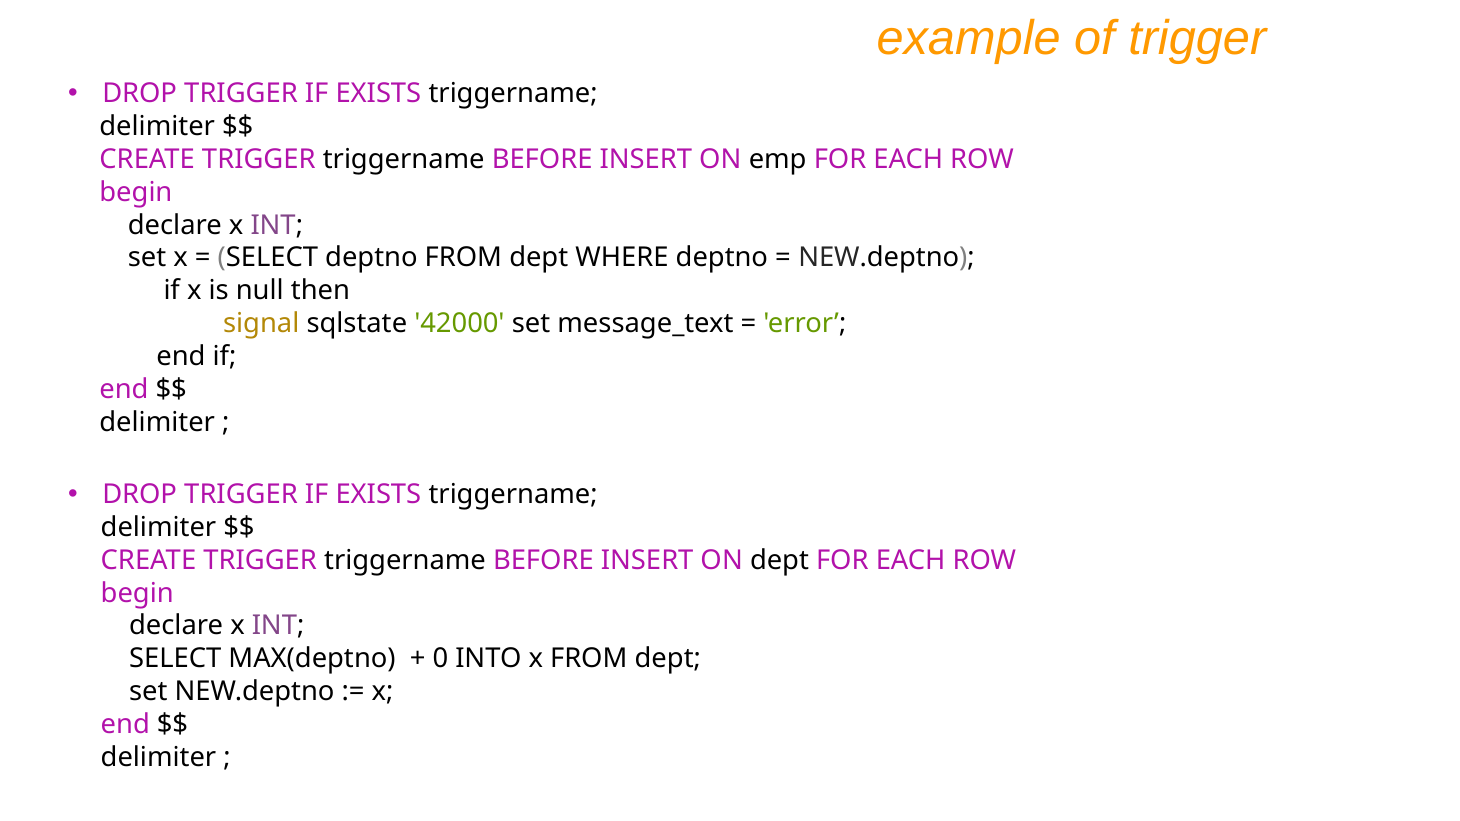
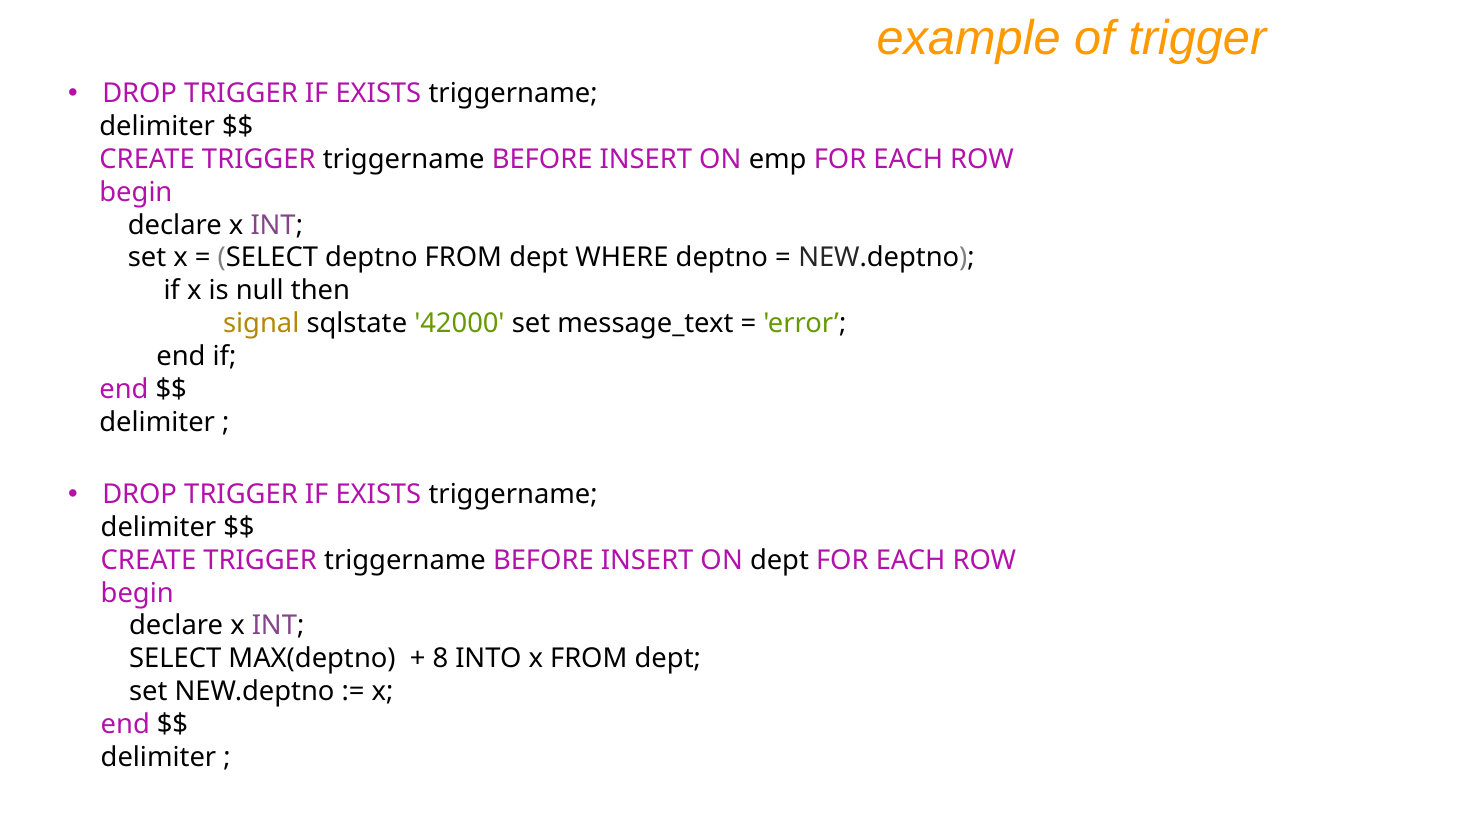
0: 0 -> 8
